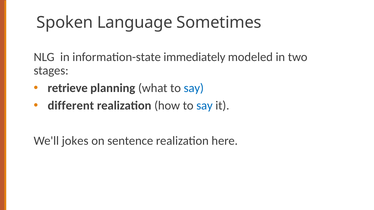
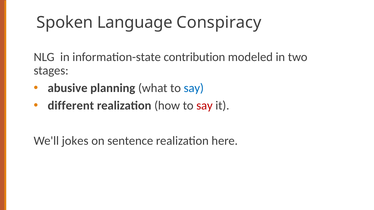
Sometimes: Sometimes -> Conspiracy
immediately: immediately -> contribution
retrieve: retrieve -> abusive
say at (204, 106) colour: blue -> red
